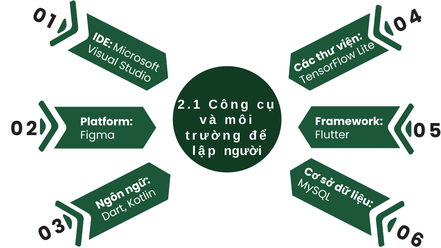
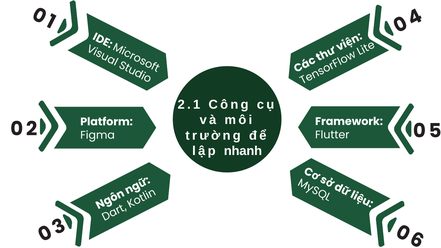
người: người -> nhanh
